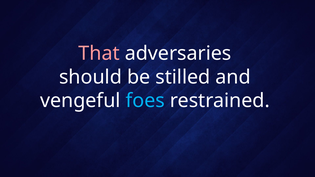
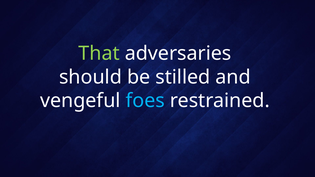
That colour: pink -> light green
